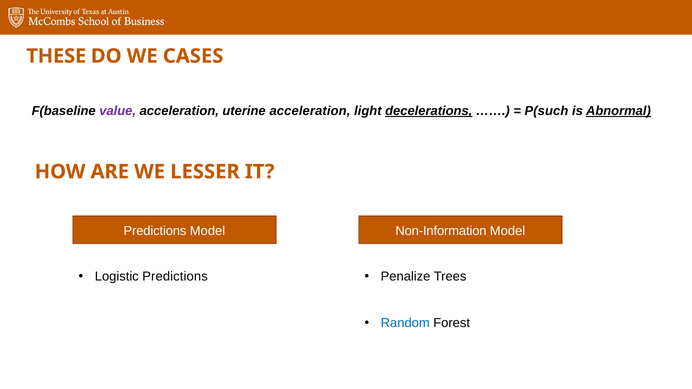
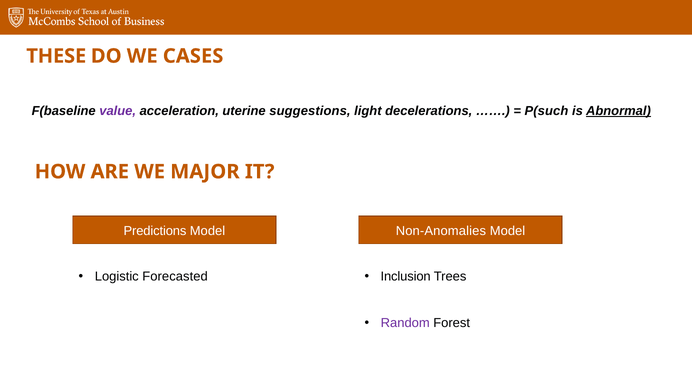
uterine acceleration: acceleration -> suggestions
decelerations underline: present -> none
LESSER: LESSER -> MAJOR
Non-Information: Non-Information -> Non-Anomalies
Logistic Predictions: Predictions -> Forecasted
Penalize: Penalize -> Inclusion
Random colour: blue -> purple
